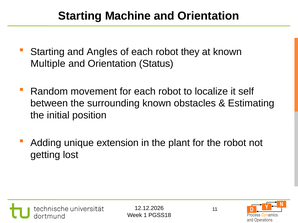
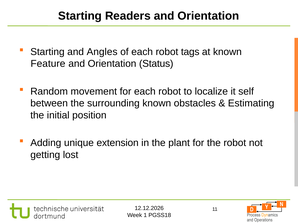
Machine: Machine -> Readers
they: they -> tags
Multiple: Multiple -> Feature
